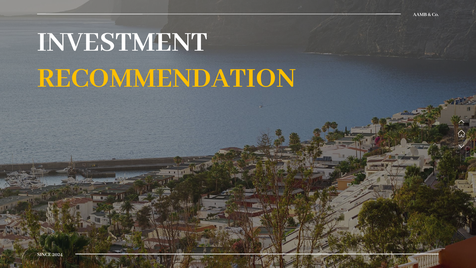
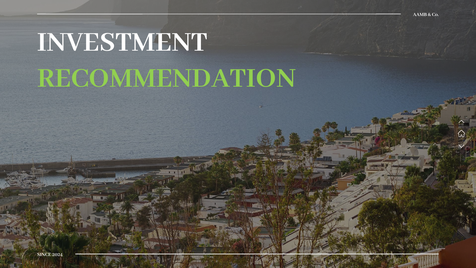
RECOMMENDATION colour: yellow -> light green
